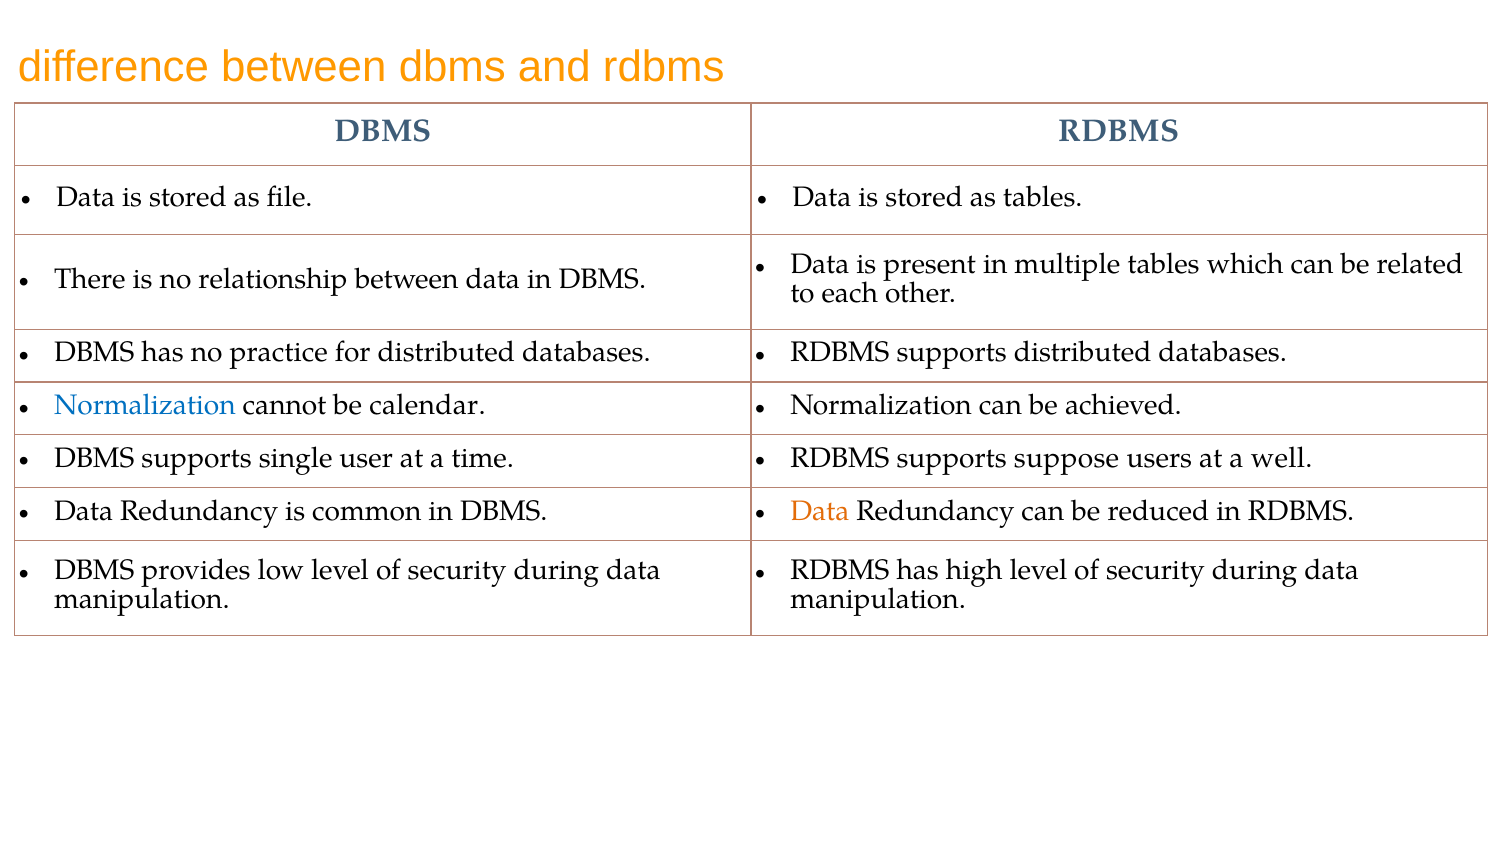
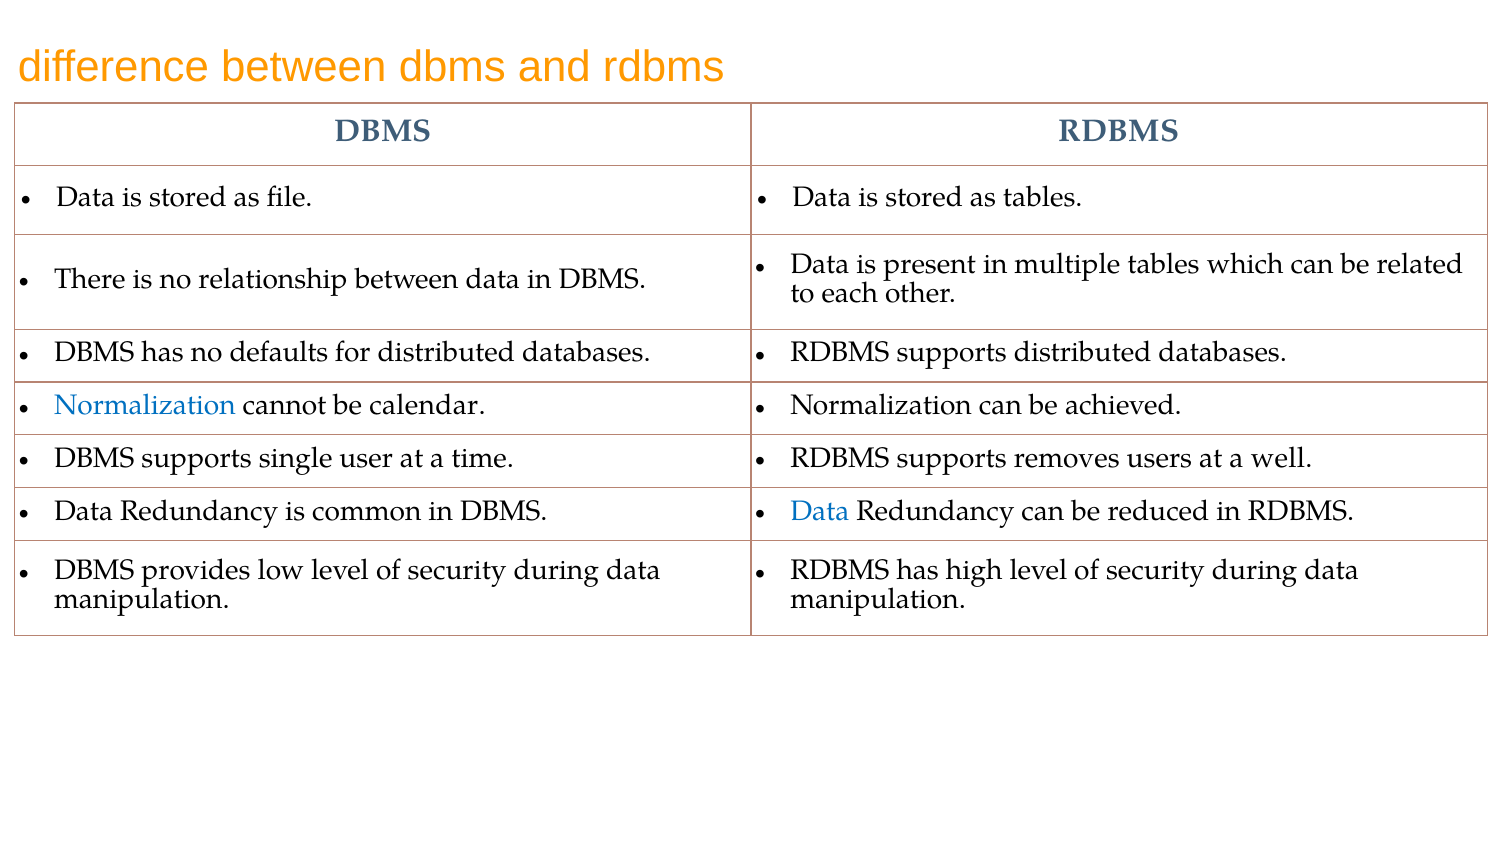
practice: practice -> defaults
suppose: suppose -> removes
Data at (820, 511) colour: orange -> blue
